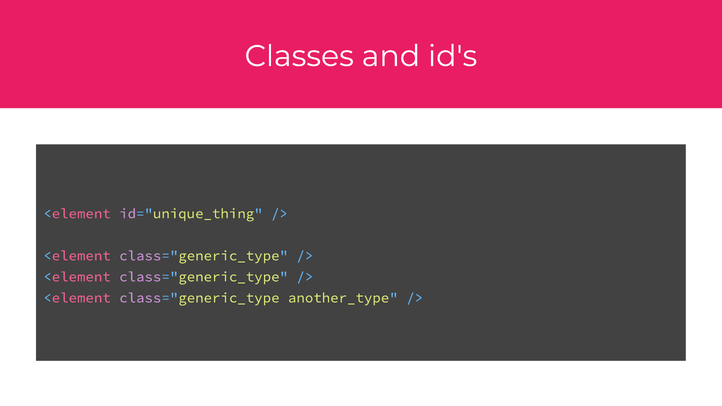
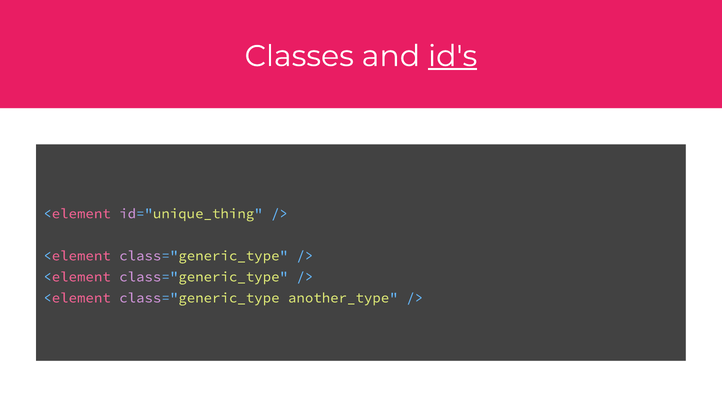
id's underline: none -> present
